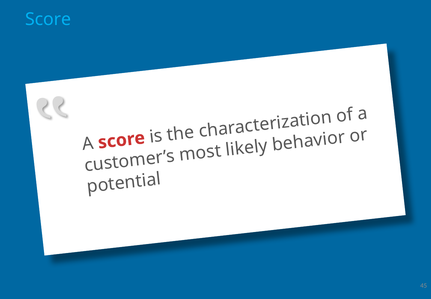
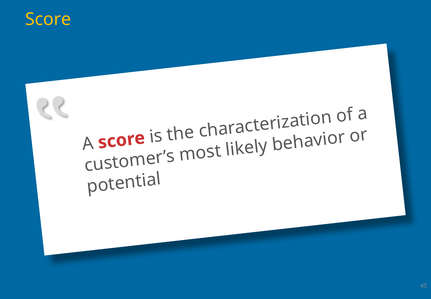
Score colour: light blue -> yellow
